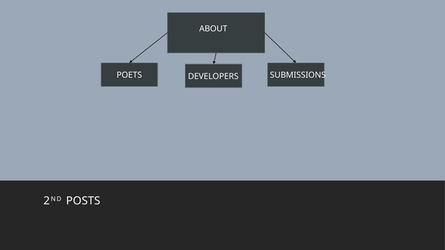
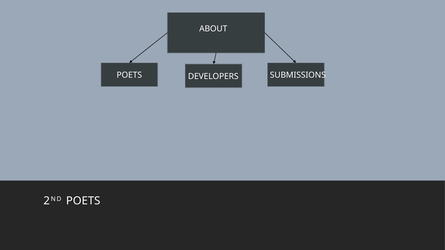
2ND POSTS: POSTS -> POETS
